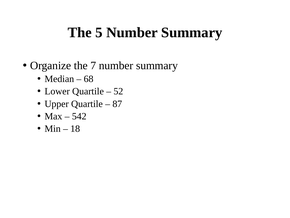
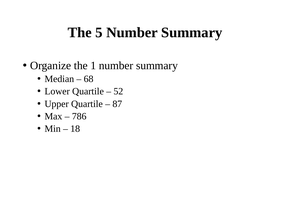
7: 7 -> 1
542: 542 -> 786
